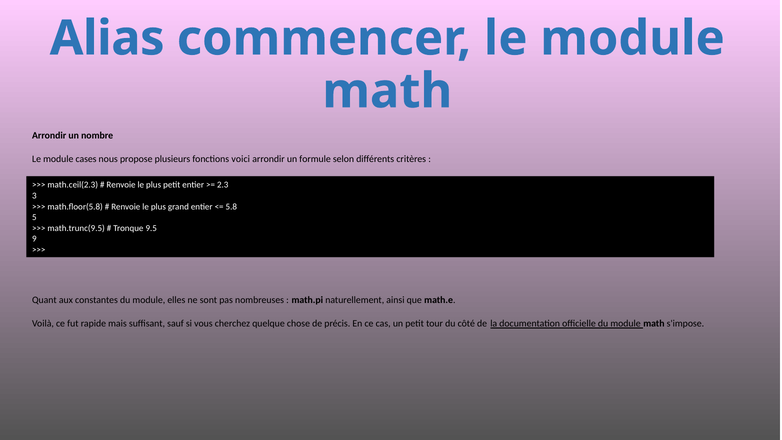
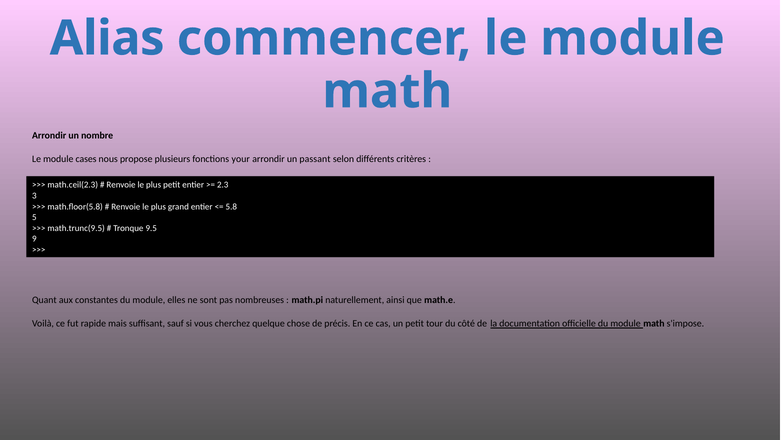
voici: voici -> your
formule: formule -> passant
